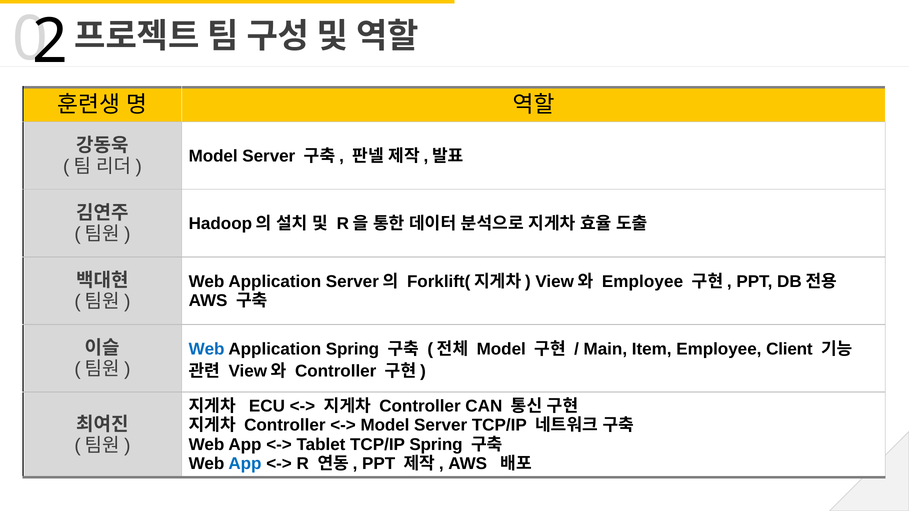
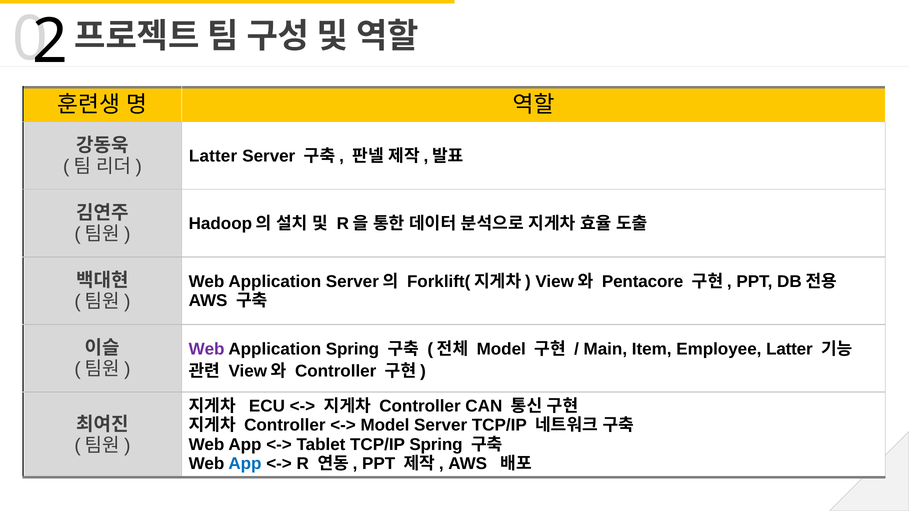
Model at (213, 156): Model -> Latter
Employee at (643, 282): Employee -> Pentacore
Web at (207, 349) colour: blue -> purple
Employee Client: Client -> Latter
